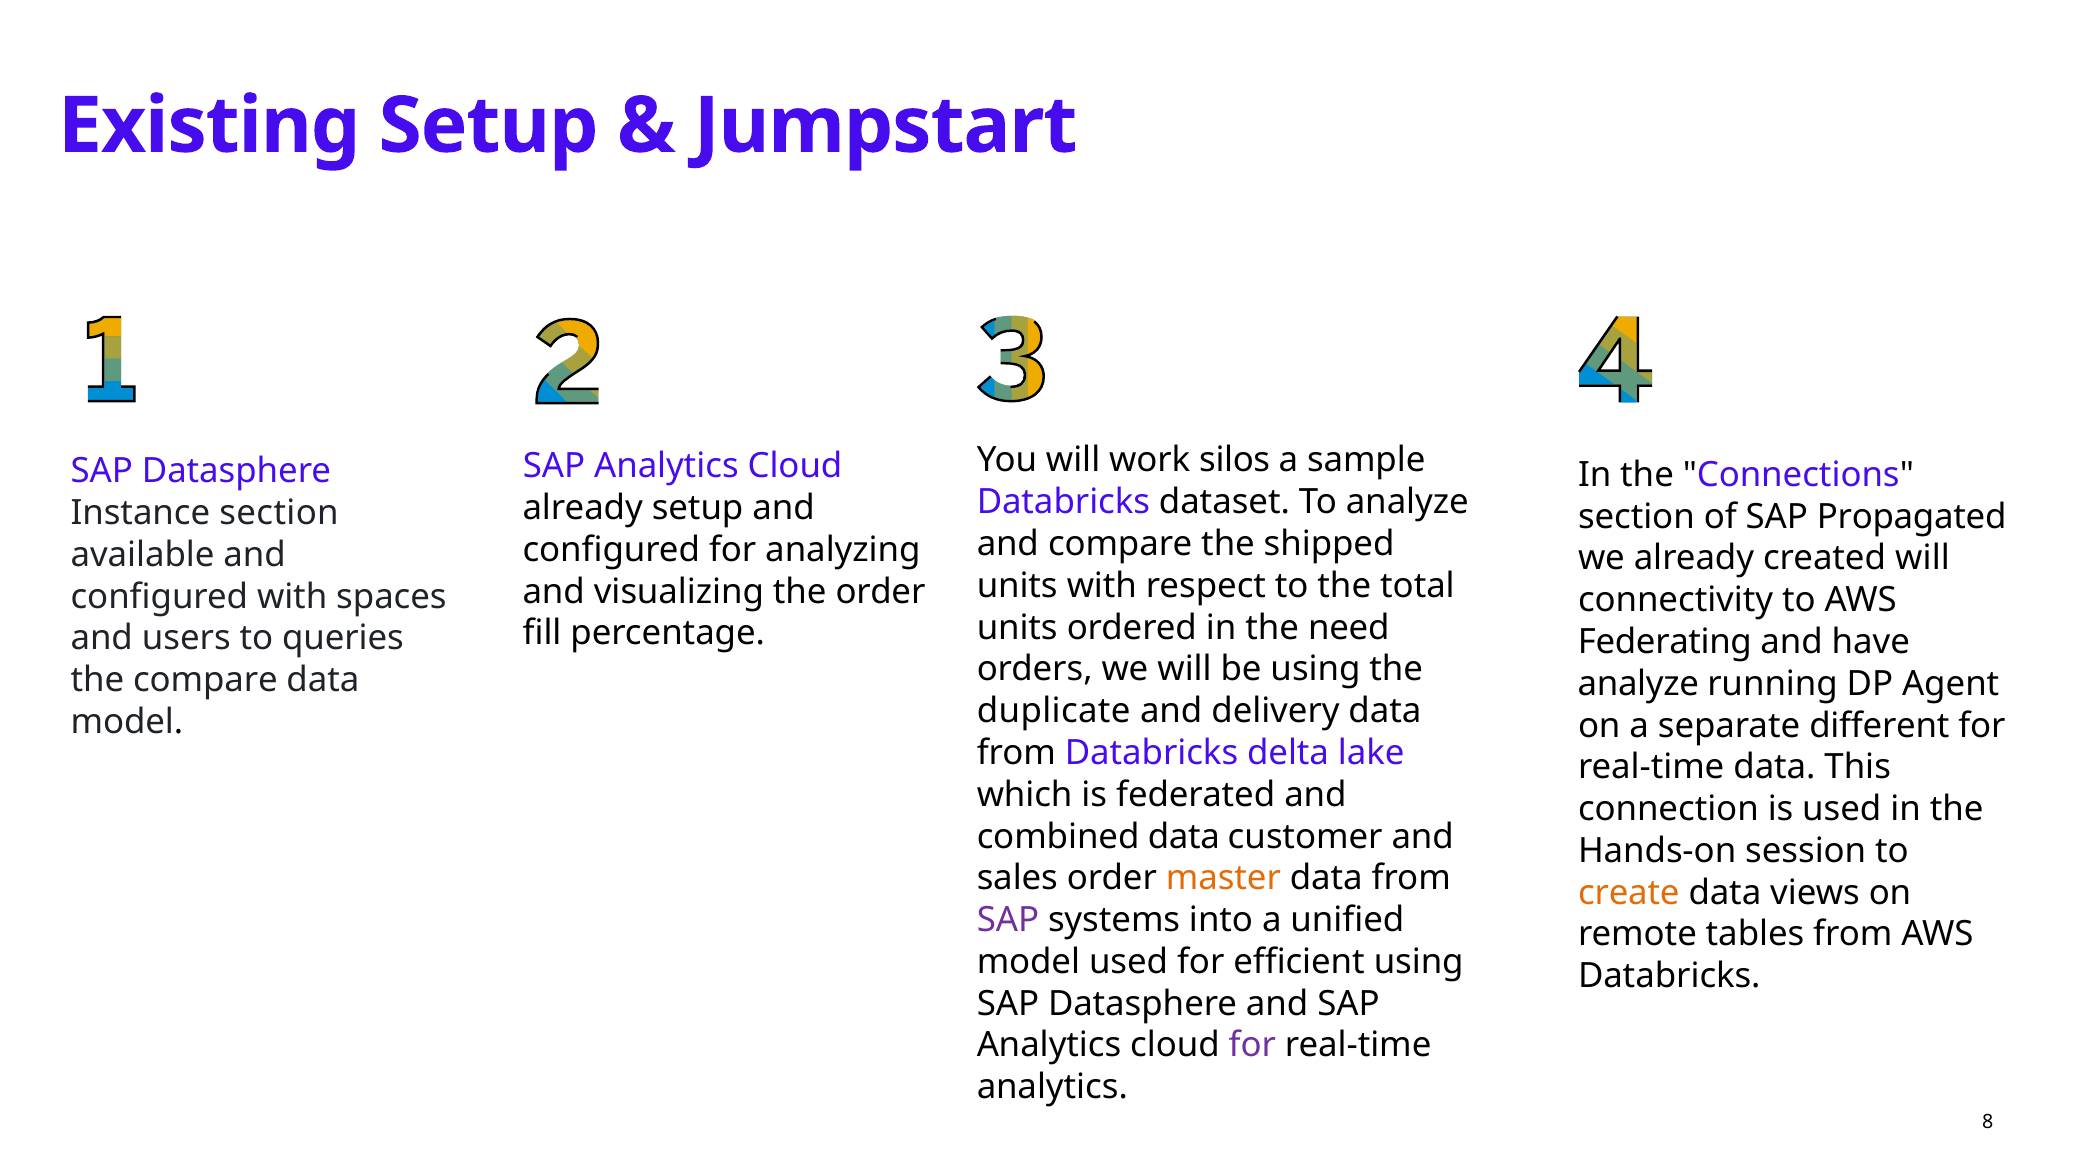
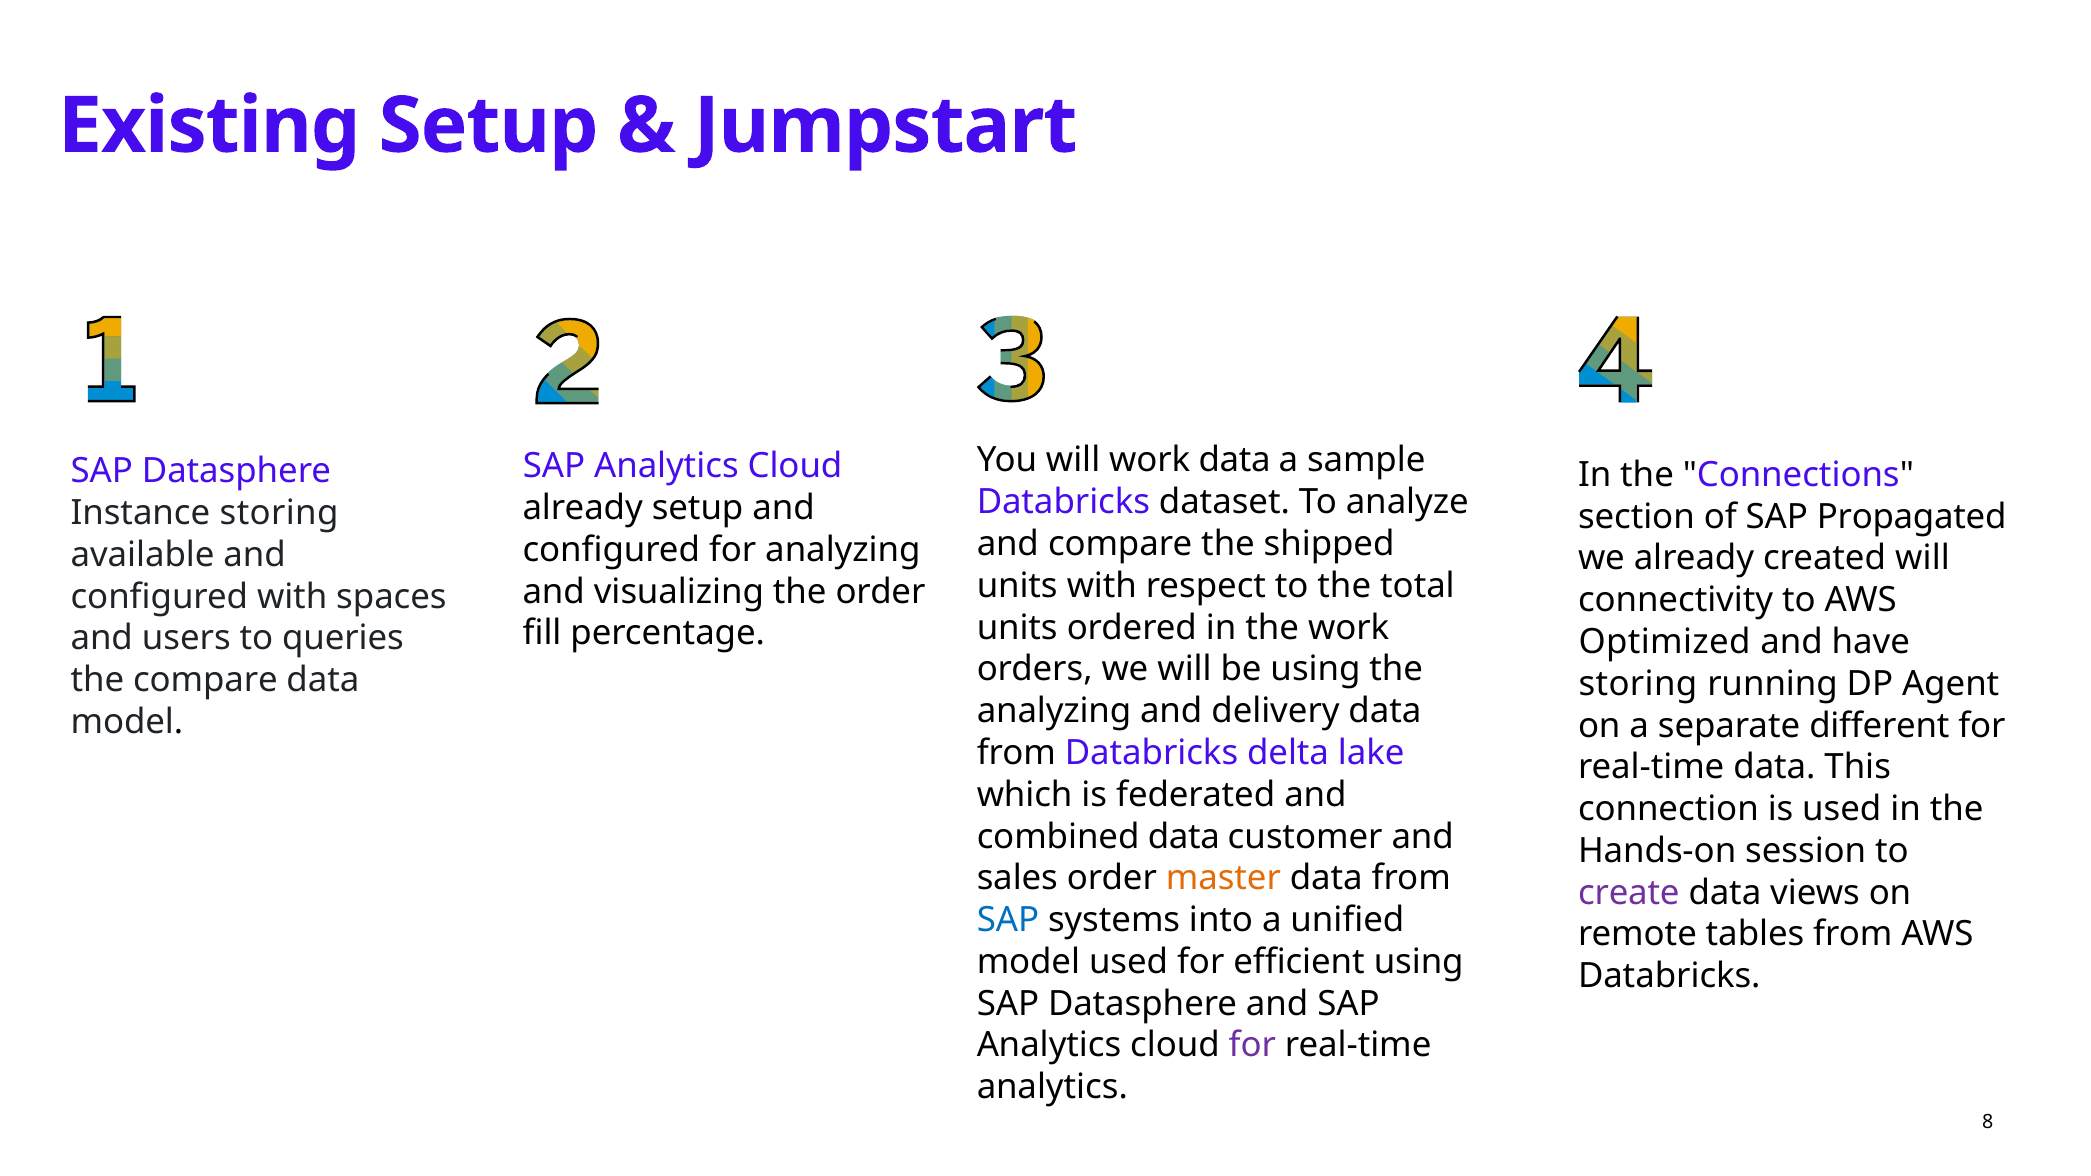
work silos: silos -> data
Instance section: section -> storing
the need: need -> work
Federating: Federating -> Optimized
analyze at (1638, 684): analyze -> storing
duplicate at (1054, 711): duplicate -> analyzing
create colour: orange -> purple
SAP at (1008, 920) colour: purple -> blue
